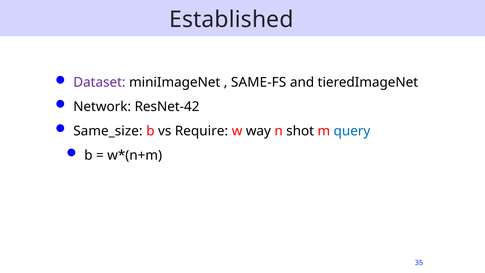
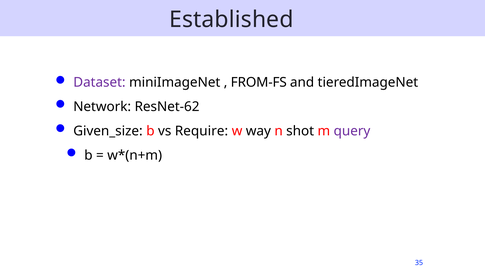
SAME-FS: SAME-FS -> FROM-FS
ResNet-42: ResNet-42 -> ResNet-62
Same_size: Same_size -> Given_size
query colour: blue -> purple
